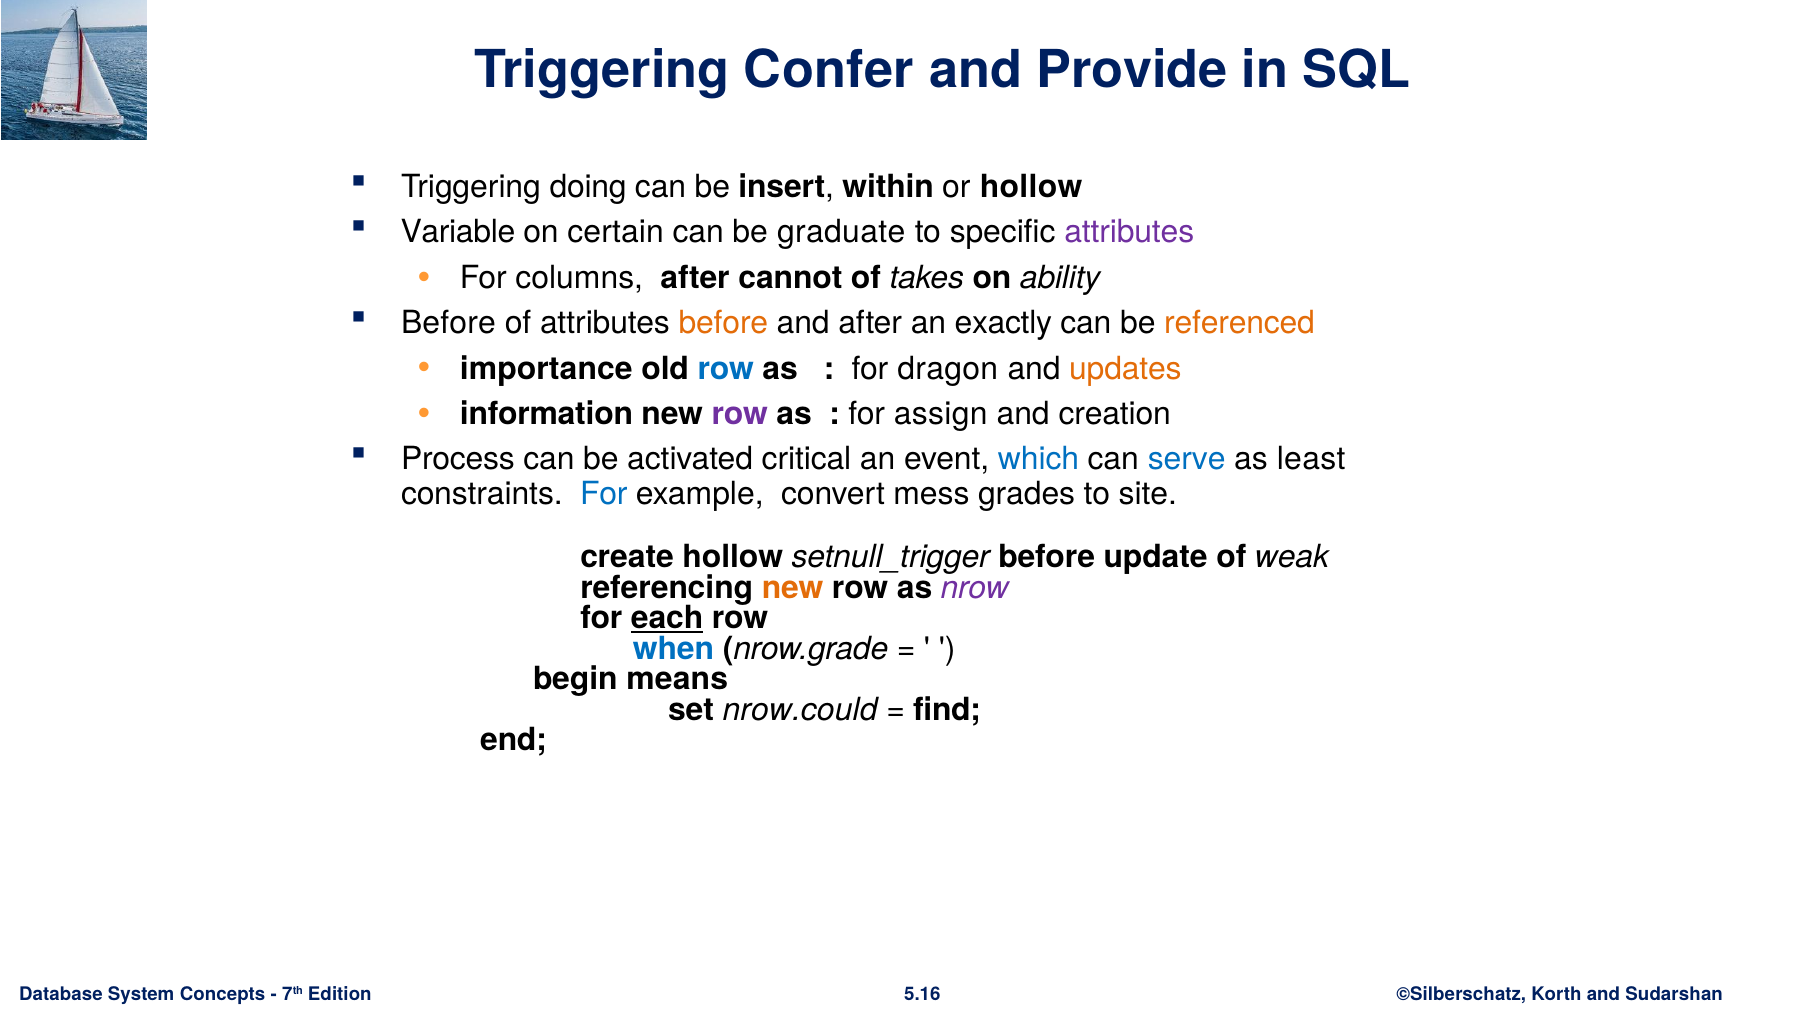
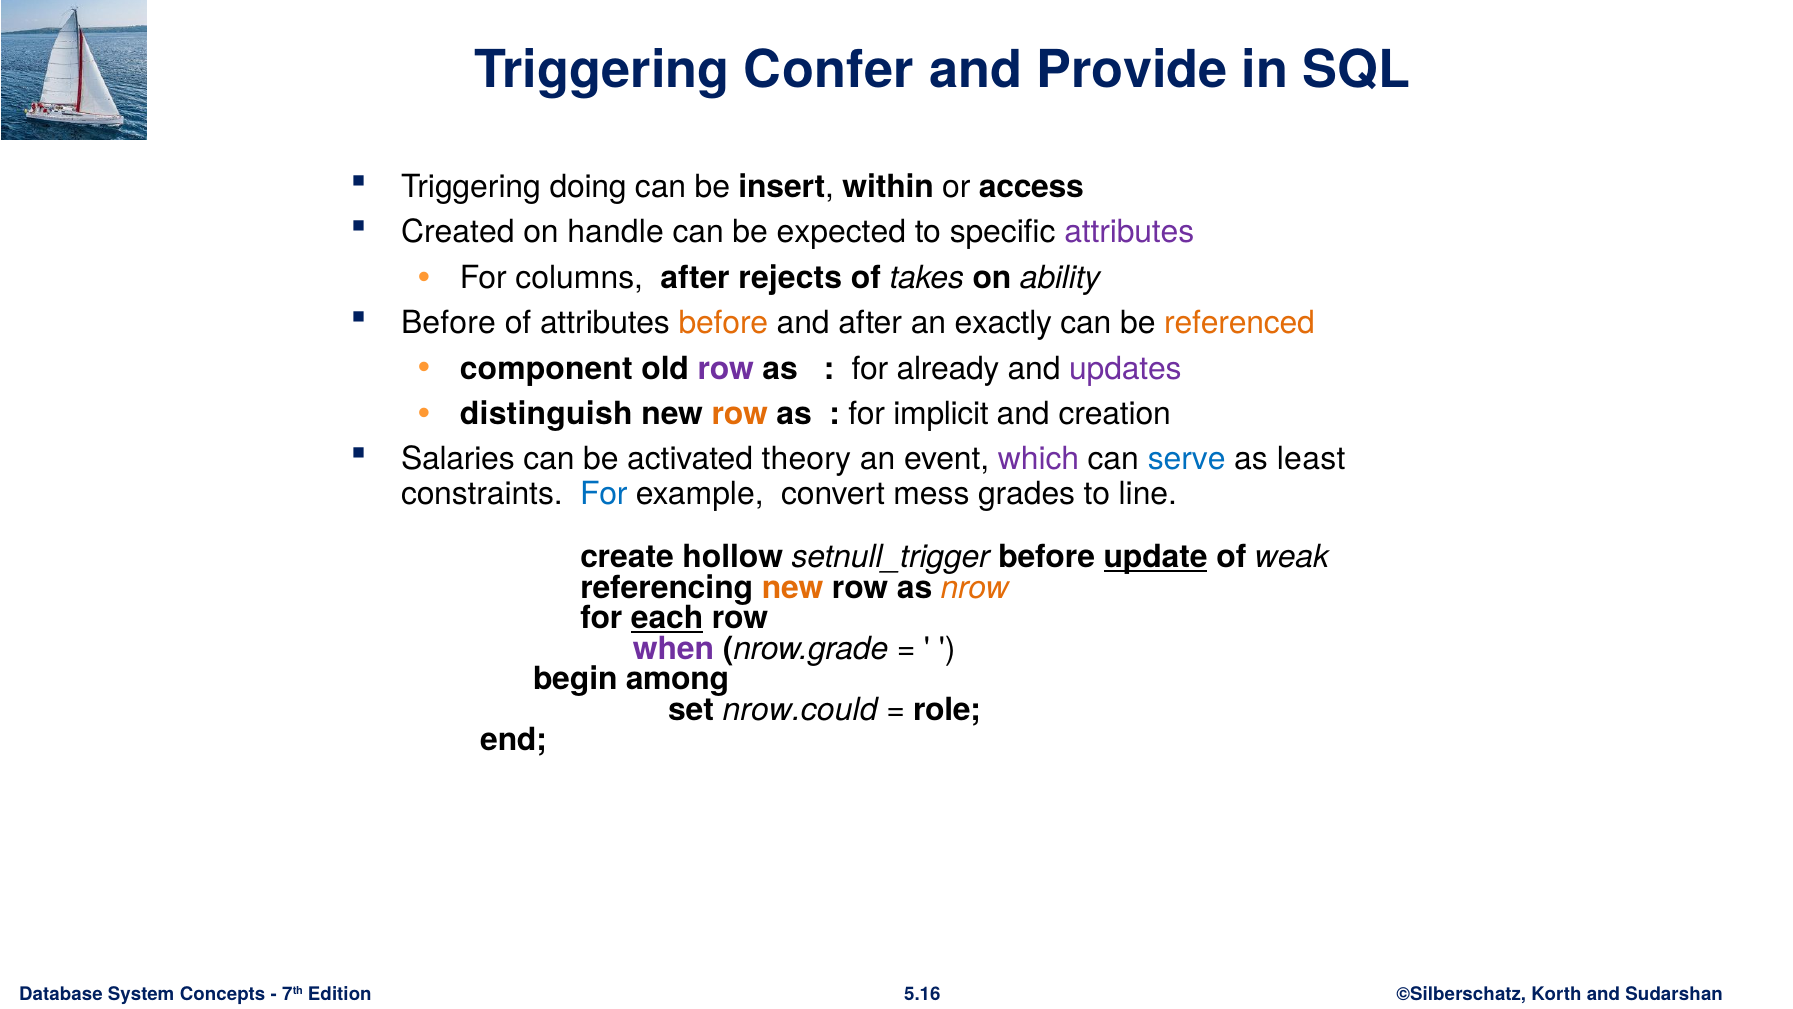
or hollow: hollow -> access
Variable: Variable -> Created
certain: certain -> handle
graduate: graduate -> expected
cannot: cannot -> rejects
importance: importance -> component
row at (726, 368) colour: blue -> purple
dragon: dragon -> already
updates colour: orange -> purple
information: information -> distinguish
row at (740, 414) colour: purple -> orange
assign: assign -> implicit
Process: Process -> Salaries
critical: critical -> theory
which colour: blue -> purple
site: site -> line
update underline: none -> present
nrow colour: purple -> orange
when colour: blue -> purple
means: means -> among
find: find -> role
